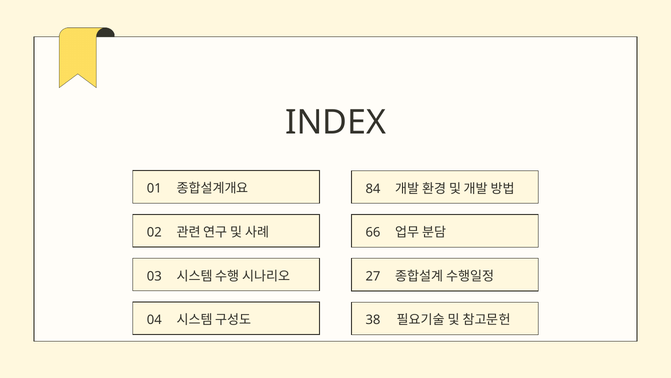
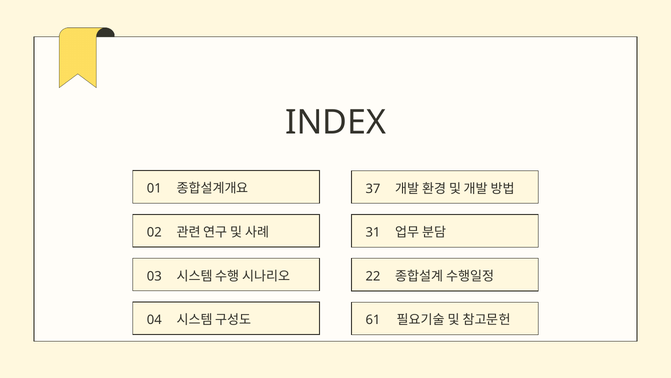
84: 84 -> 37
66: 66 -> 31
27: 27 -> 22
38: 38 -> 61
